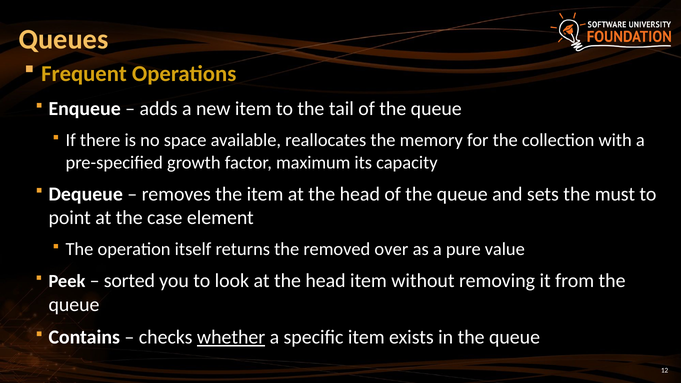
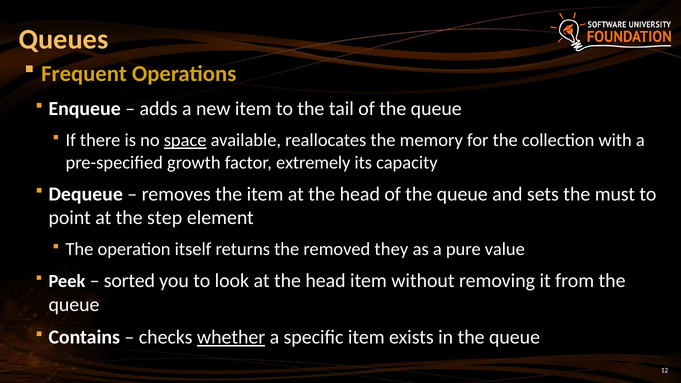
space underline: none -> present
maximum: maximum -> extremely
case: case -> step
over: over -> they
